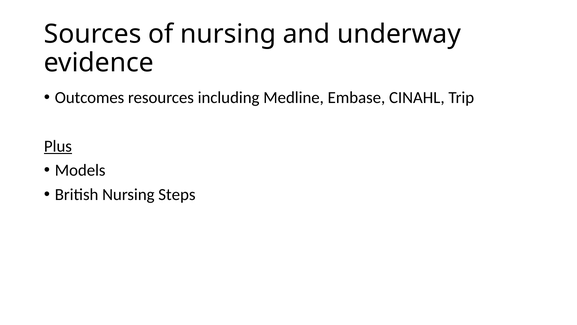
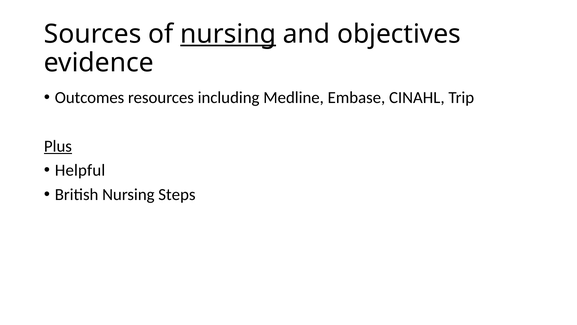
nursing at (228, 34) underline: none -> present
underway: underway -> objectives
Models: Models -> Helpful
